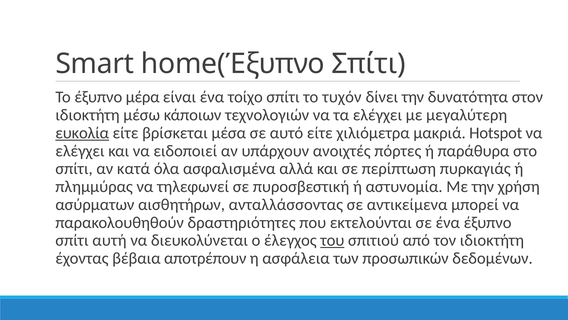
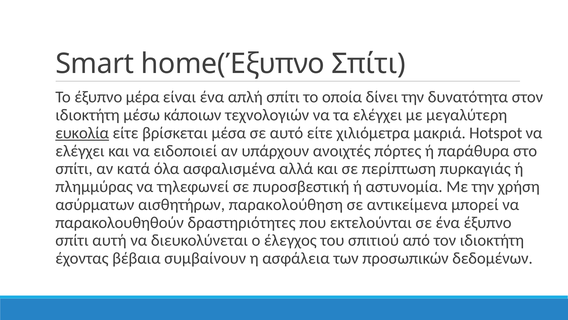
τοίχο: τοίχο -> απλή
τυχόν: τυχόν -> οποία
ανταλλάσσοντας: ανταλλάσσοντας -> παρακολούθηση
του underline: present -> none
αποτρέπουν: αποτρέπουν -> συμβαίνουν
